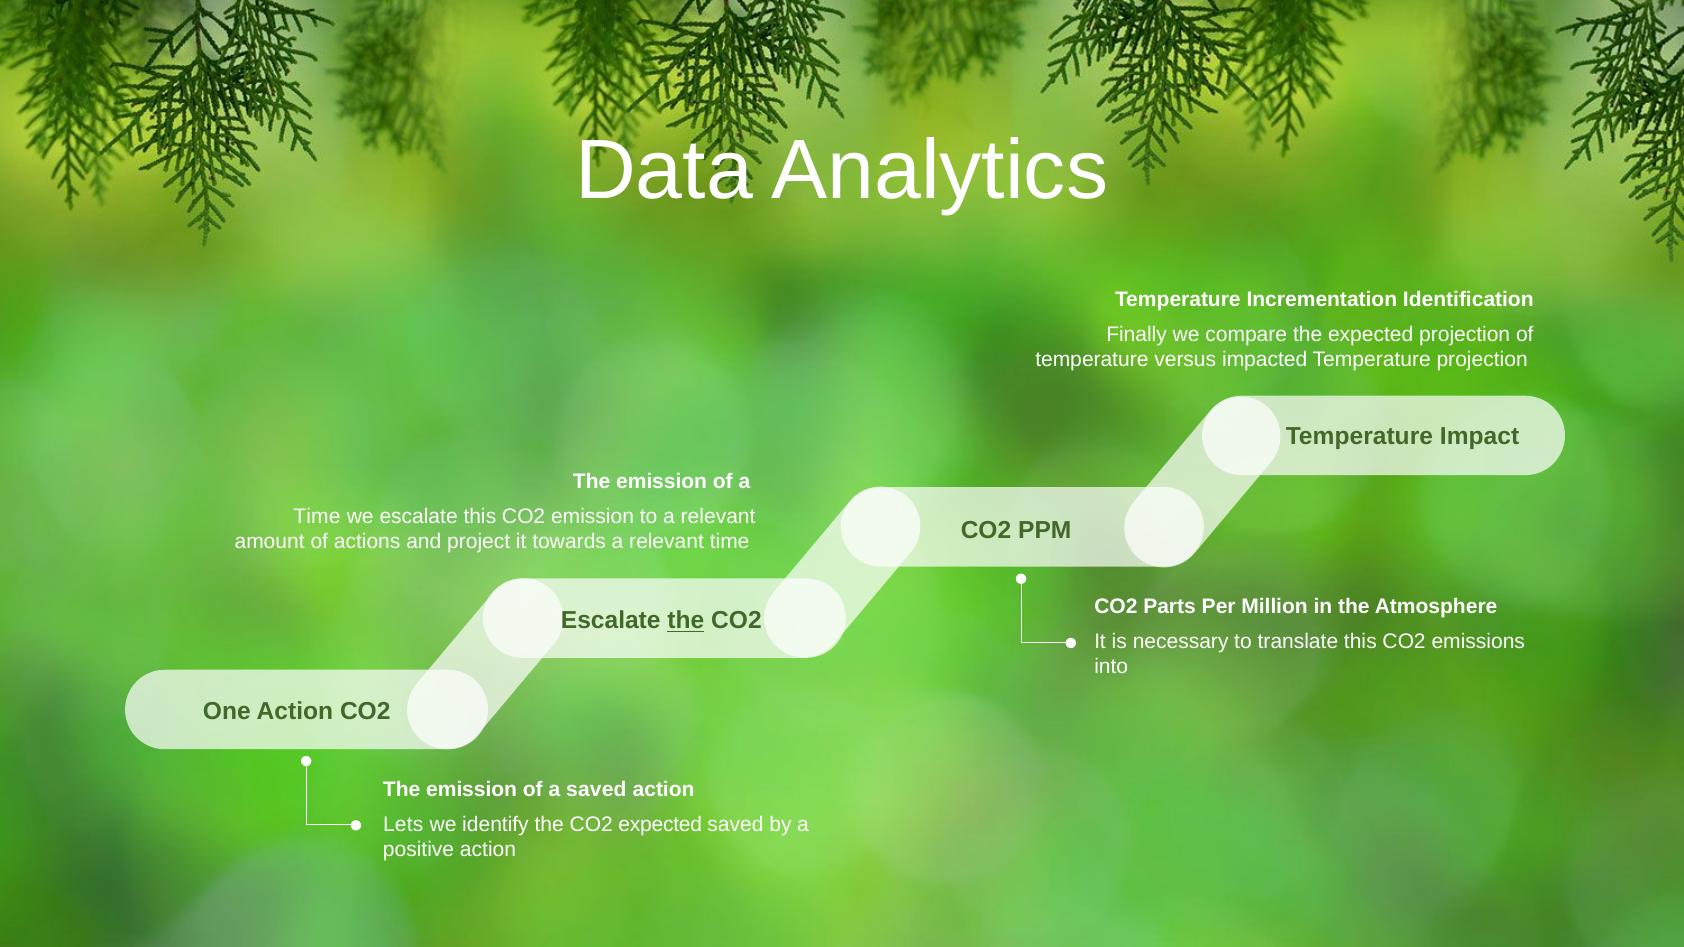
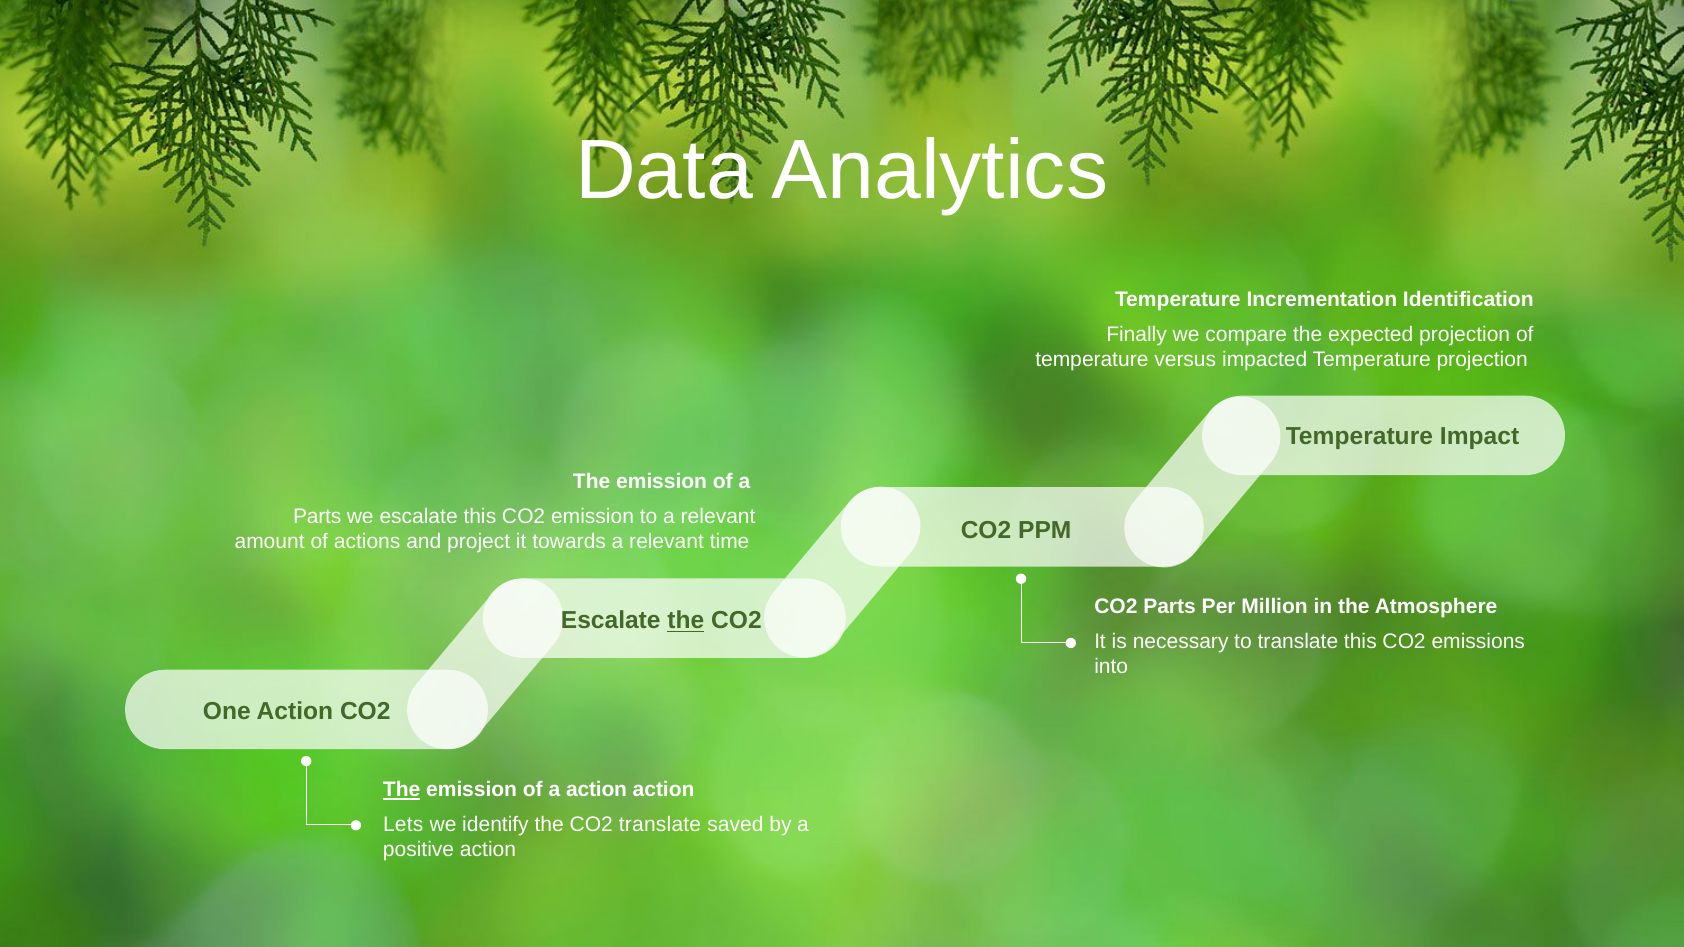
Time at (317, 516): Time -> Parts
The at (402, 790) underline: none -> present
a saved: saved -> action
CO2 expected: expected -> translate
